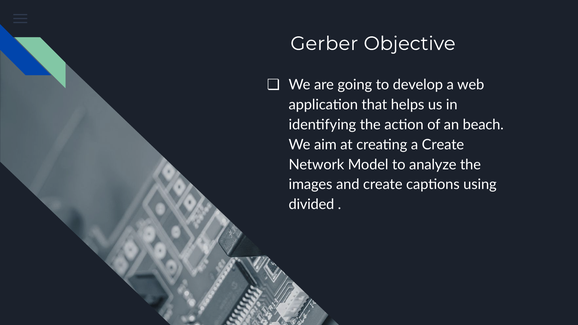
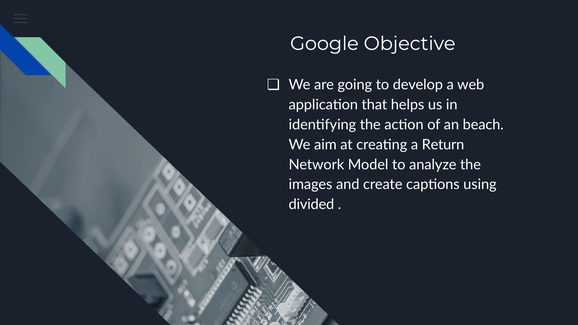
Gerber: Gerber -> Google
a Create: Create -> Return
